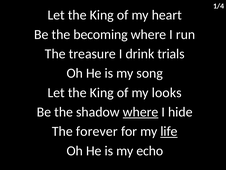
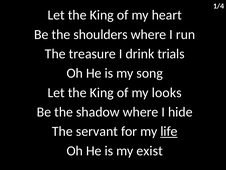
becoming: becoming -> shoulders
where at (141, 112) underline: present -> none
forever: forever -> servant
echo: echo -> exist
